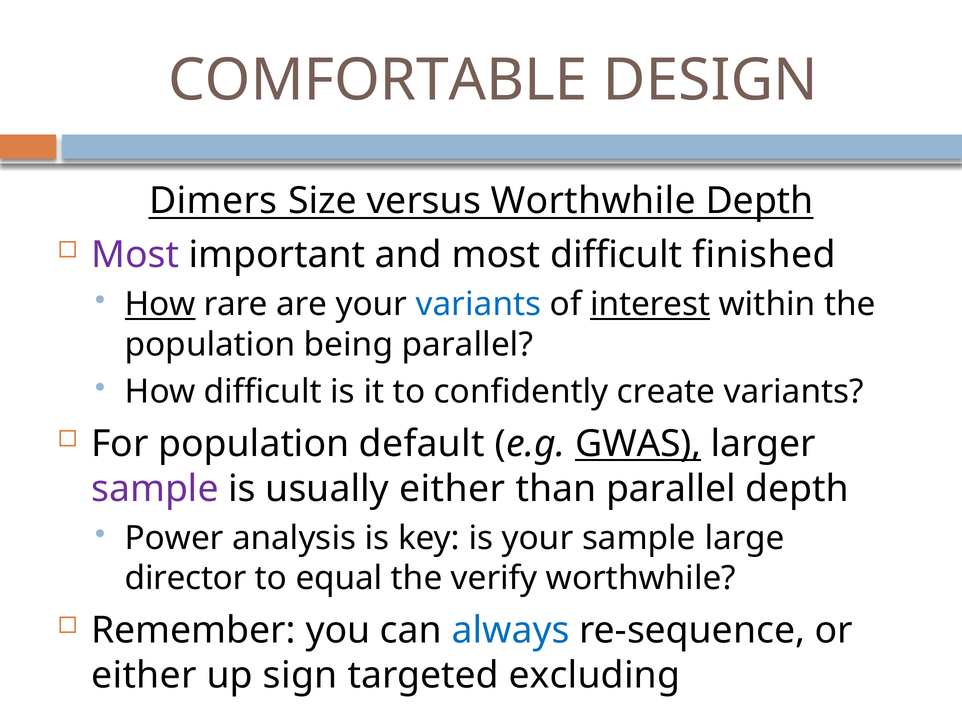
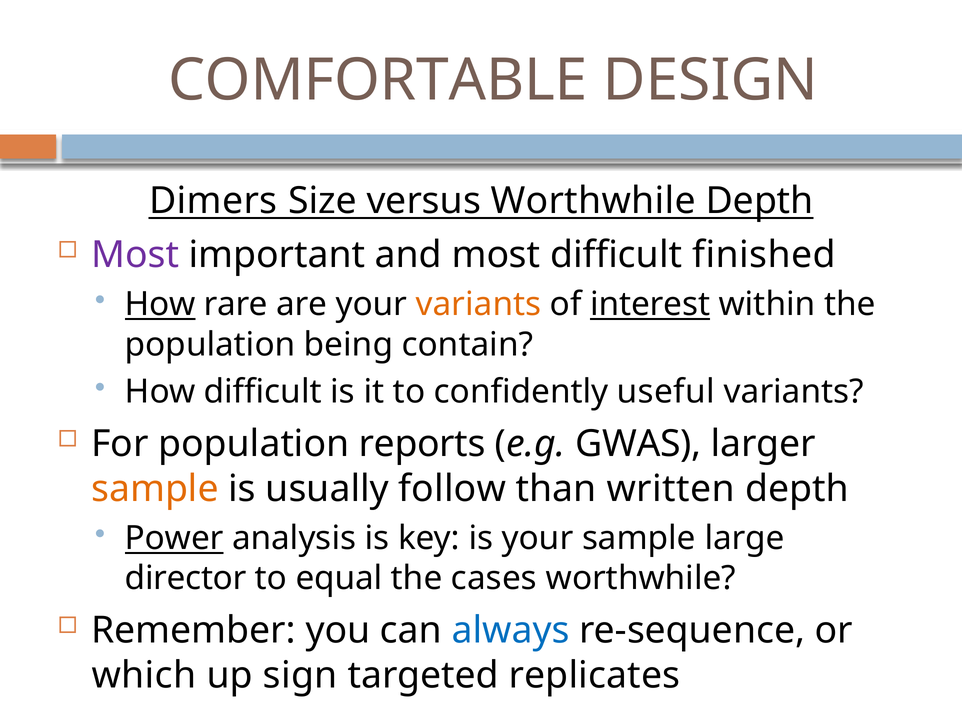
variants at (479, 305) colour: blue -> orange
being parallel: parallel -> contain
create: create -> useful
default: default -> reports
GWAS underline: present -> none
sample at (155, 489) colour: purple -> orange
usually either: either -> follow
than parallel: parallel -> written
Power underline: none -> present
verify: verify -> cases
either at (144, 676): either -> which
excluding: excluding -> replicates
